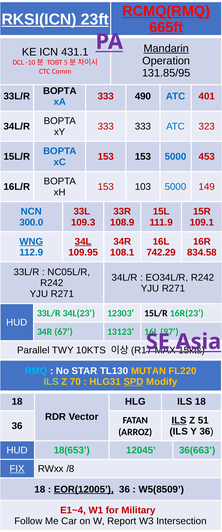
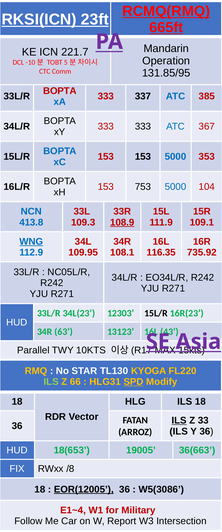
Mandarin underline: present -> none
431.1: 431.1 -> 221.7
BOPTA at (60, 91) colour: black -> red
490: 490 -> 337
401: 401 -> 385
323: 323 -> 367
453: 453 -> 353
103: 103 -> 753
149: 149 -> 104
300.0: 300.0 -> 413.8
108.9 underline: none -> present
34L underline: present -> none
742.29: 742.29 -> 116.35
834.58: 834.58 -> 735.92
67: 67 -> 63
97: 97 -> 43
RMQ colour: light blue -> yellow
MUTAN: MUTAN -> KYOGA
70: 70 -> 66
51: 51 -> 33
12045: 12045 -> 19005
FIX underline: present -> none
W5(8509: W5(8509 -> W5(3086
